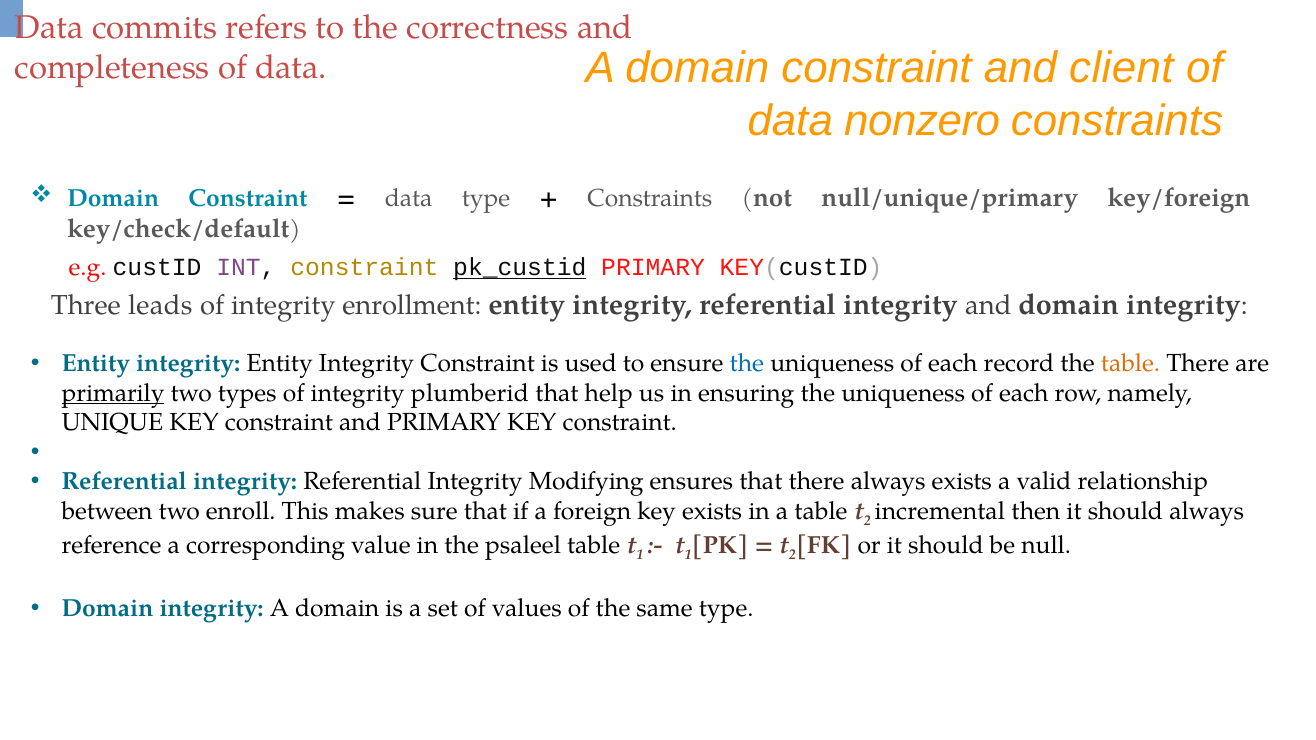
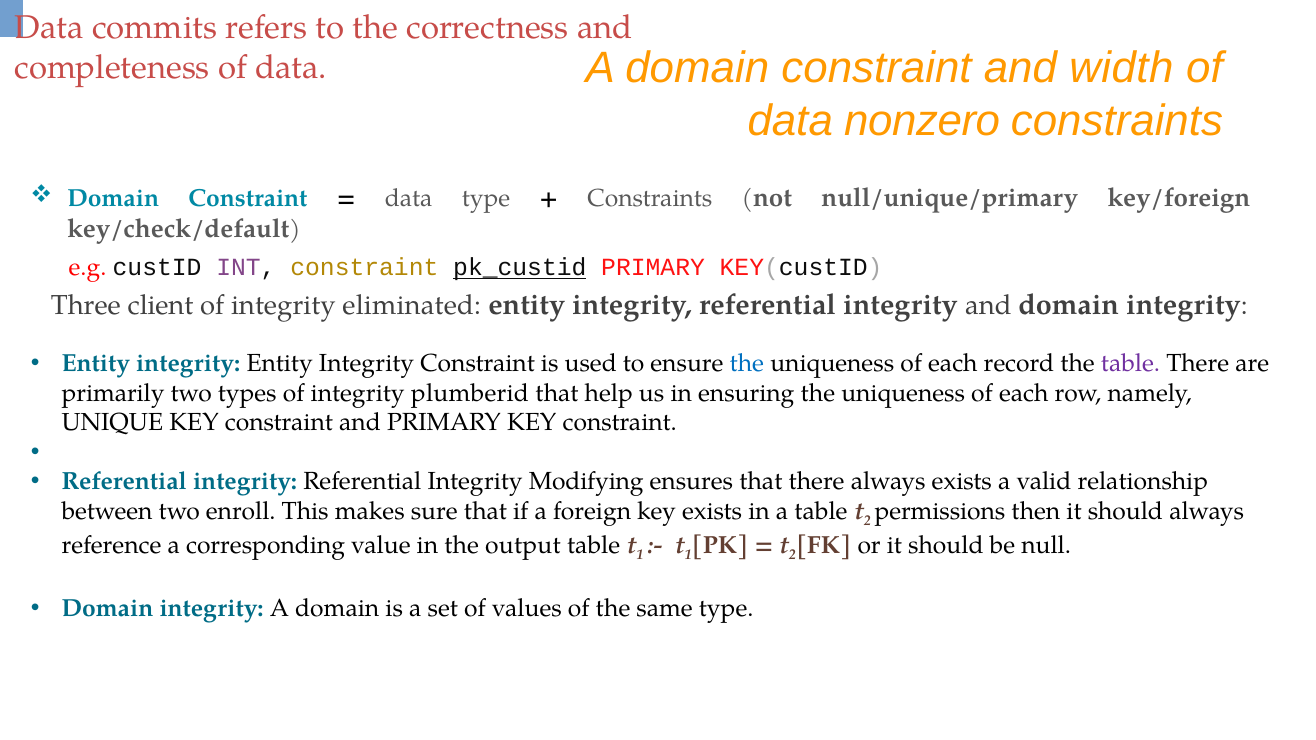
client: client -> width
leads: leads -> client
enrollment: enrollment -> eliminated
table at (1131, 364) colour: orange -> purple
primarily underline: present -> none
incremental: incremental -> permissions
psaleel: psaleel -> output
